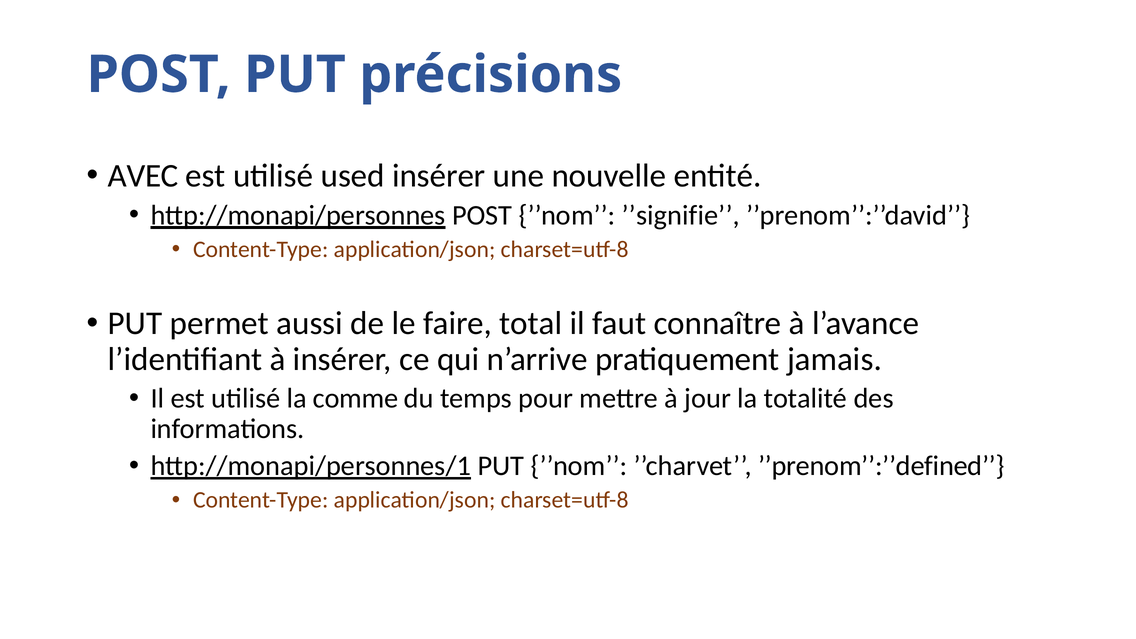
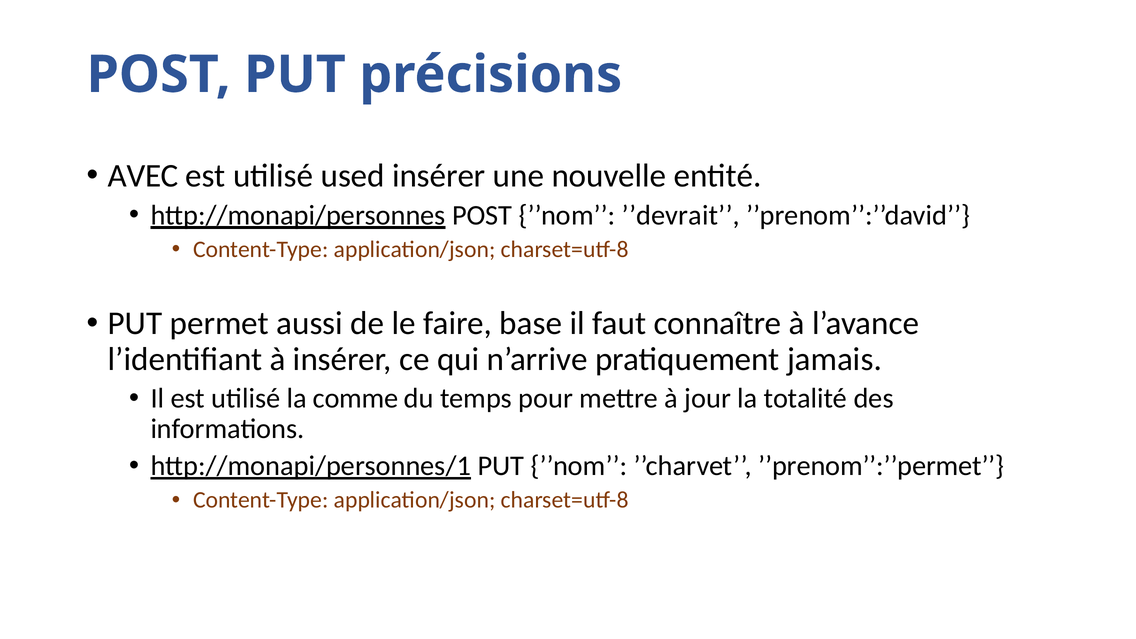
’’signifie: ’’signifie -> ’’devrait
total: total -> base
’’prenom’’:’’defined: ’’prenom’’:’’defined -> ’’prenom’’:’’permet
